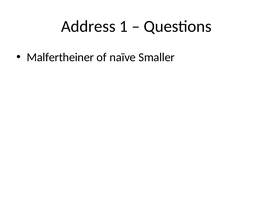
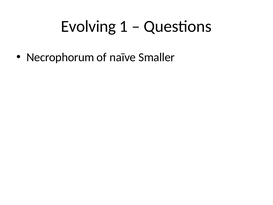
Address: Address -> Evolving
Malfertheiner: Malfertheiner -> Necrophorum
